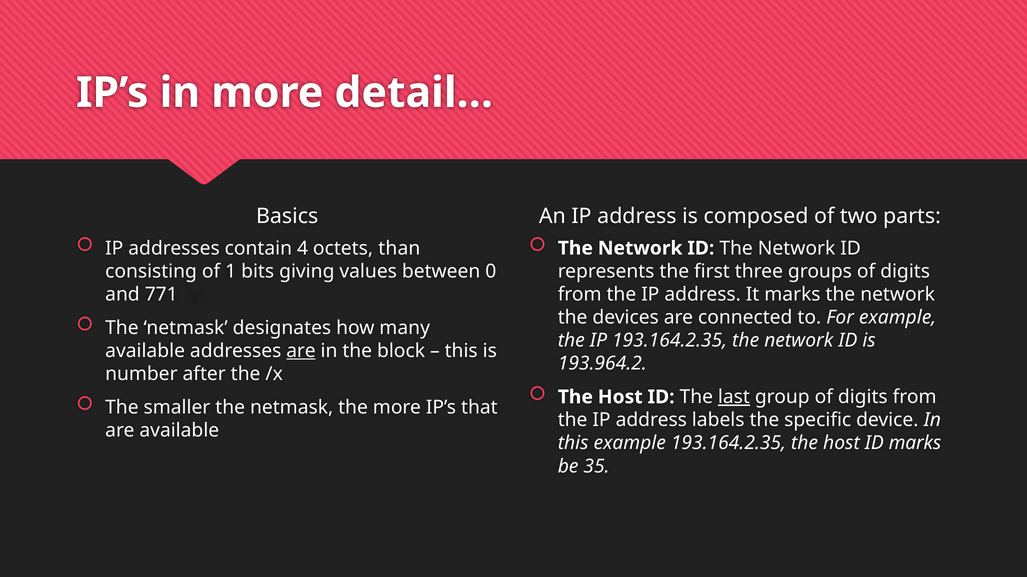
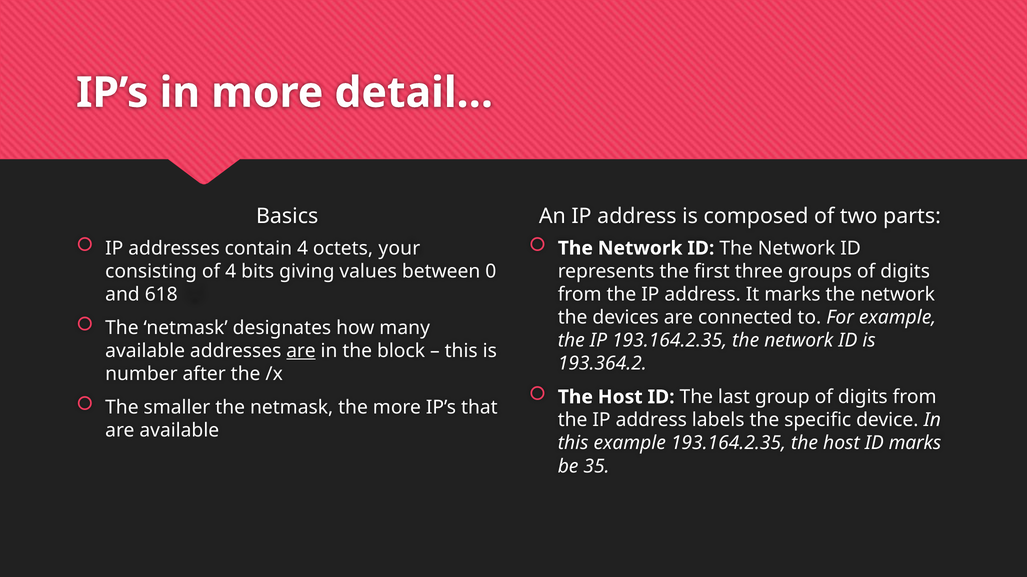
than: than -> your
of 1: 1 -> 4
771: 771 -> 618
193.964.2: 193.964.2 -> 193.364.2
last underline: present -> none
